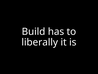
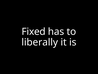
Build: Build -> Fixed
